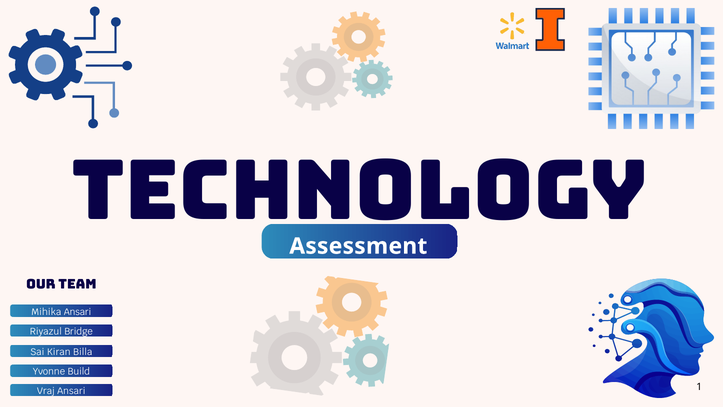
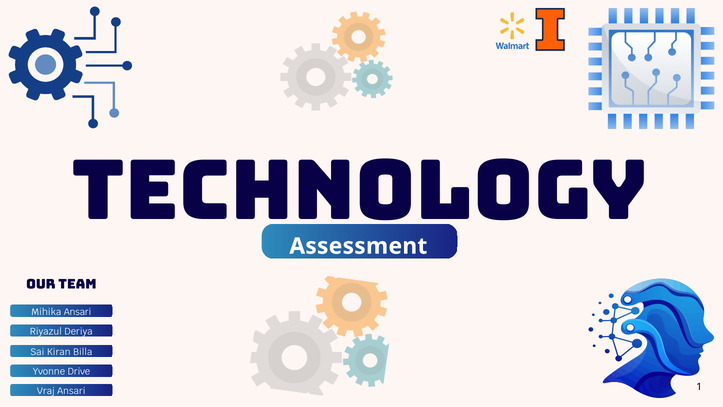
Bridge: Bridge -> Deriya
Build: Build -> Drive
